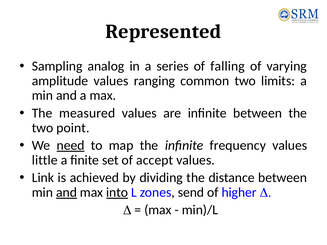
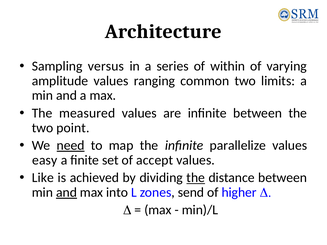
Represented: Represented -> Architecture
analog: analog -> versus
falling: falling -> within
frequency: frequency -> parallelize
little: little -> easy
Link: Link -> Like
the at (196, 178) underline: none -> present
into underline: present -> none
